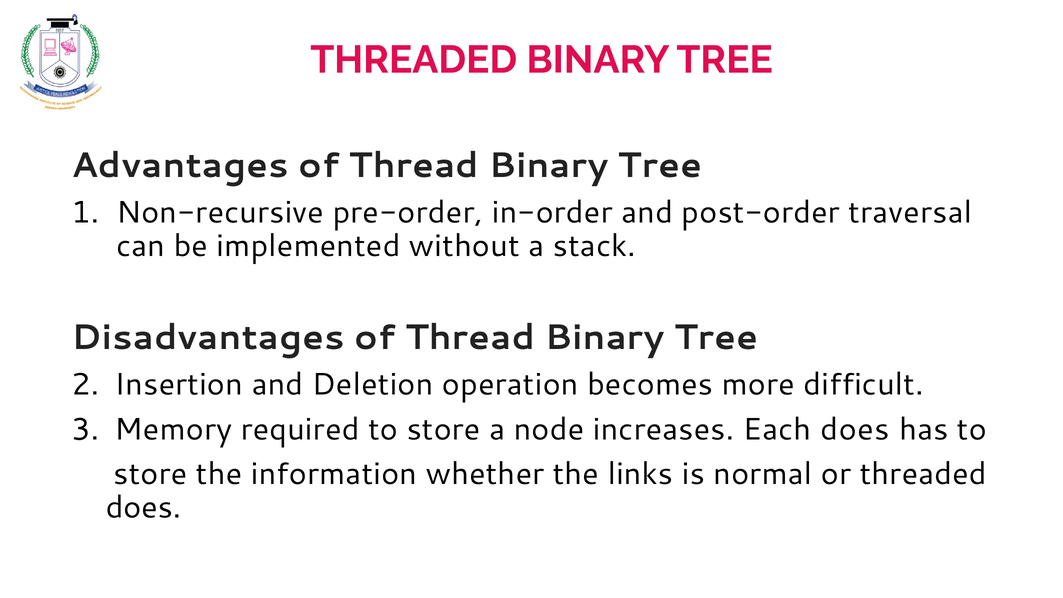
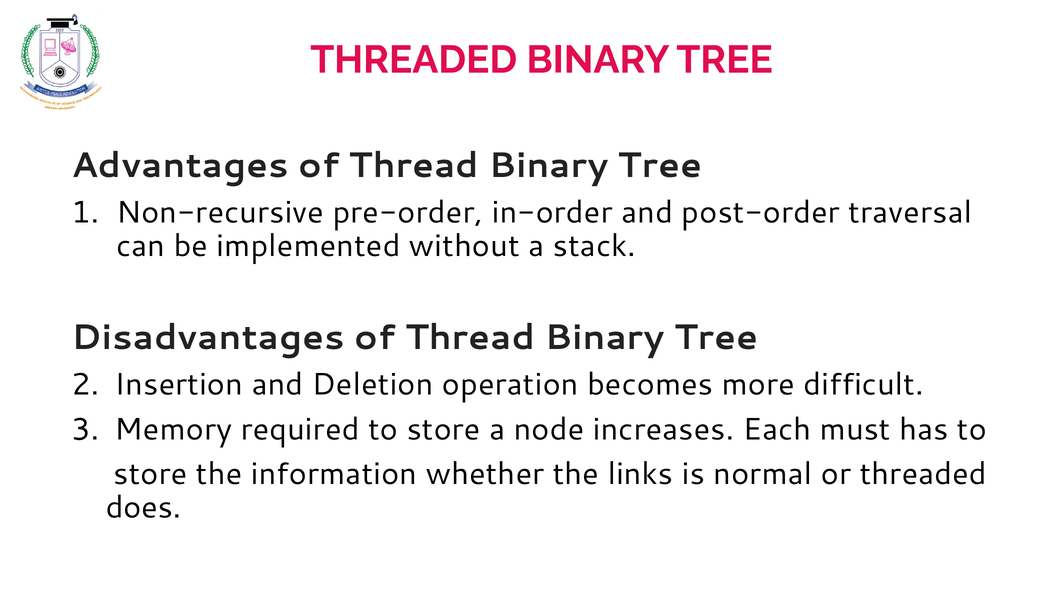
Each does: does -> must
